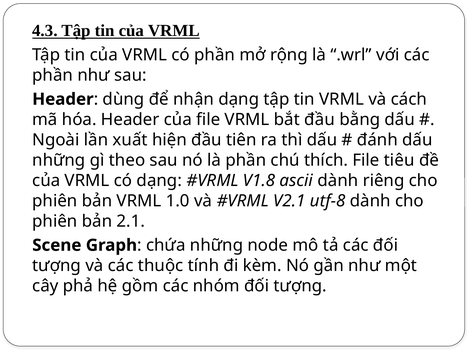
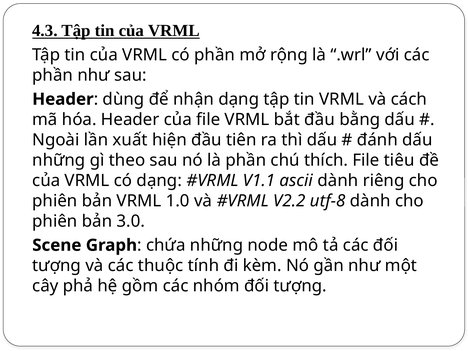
V1.8: V1.8 -> V1.1
V2.1: V2.1 -> V2.2
2.1: 2.1 -> 3.0
